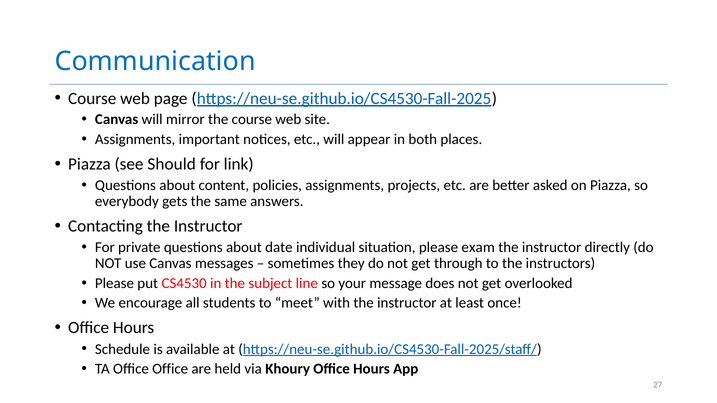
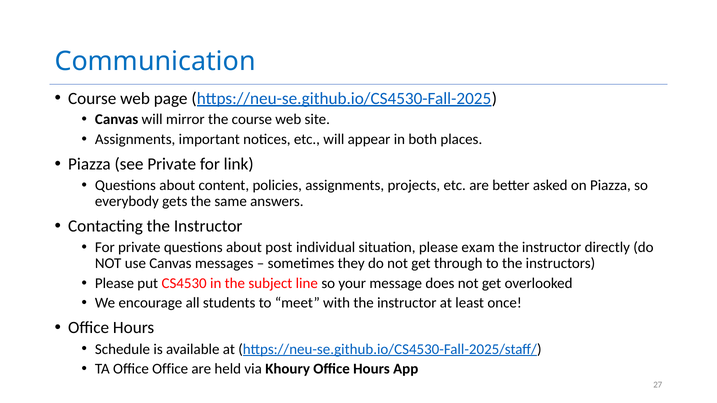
see Should: Should -> Private
date: date -> post
